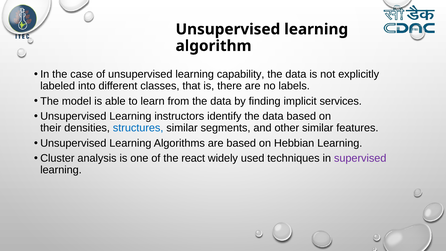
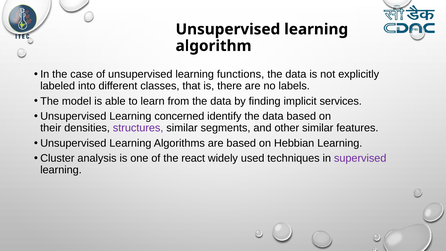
capability: capability -> functions
instructors: instructors -> concerned
structures colour: blue -> purple
